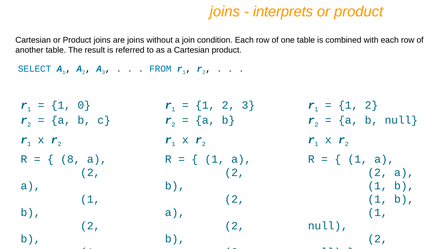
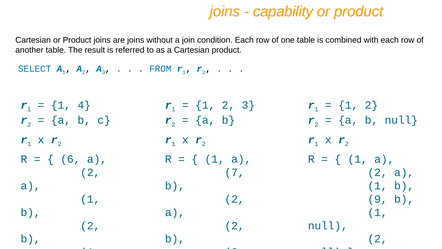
interprets: interprets -> capability
1 0: 0 -> 4
8: 8 -> 6
2 at (235, 172): 2 -> 7
1 at (378, 199): 1 -> 9
